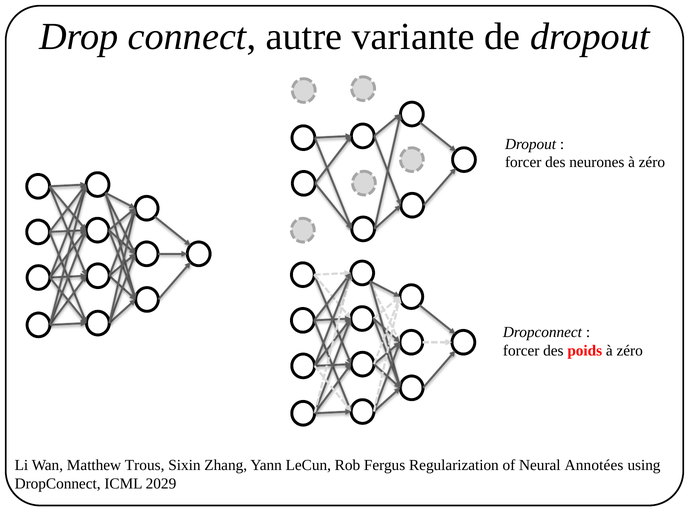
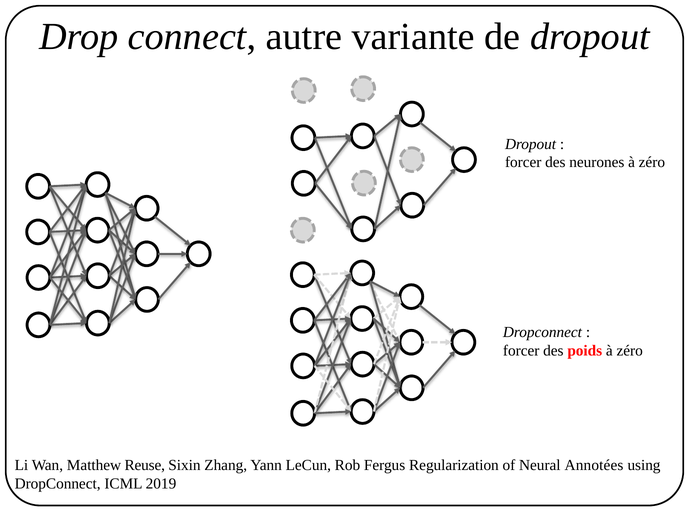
Trous: Trous -> Reuse
2029: 2029 -> 2019
